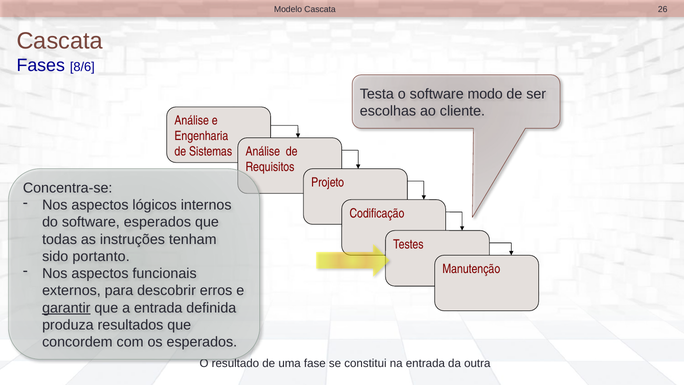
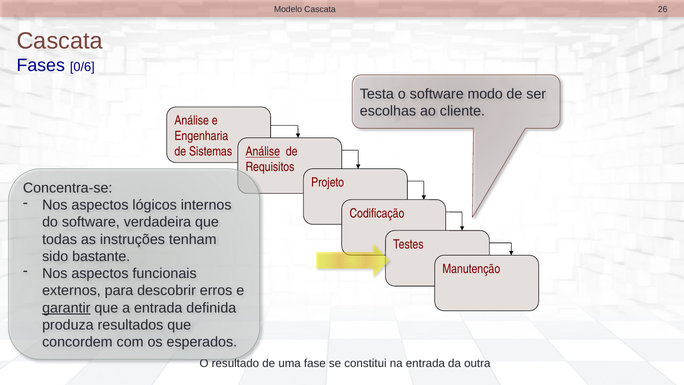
8/6: 8/6 -> 0/6
Análise at (263, 152) underline: none -> present
software esperados: esperados -> verdadeira
portanto: portanto -> bastante
